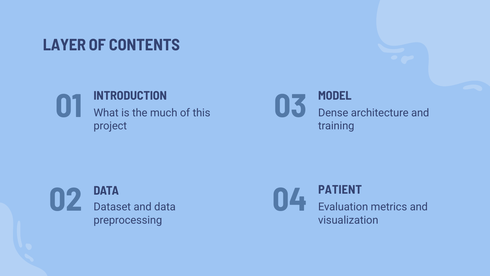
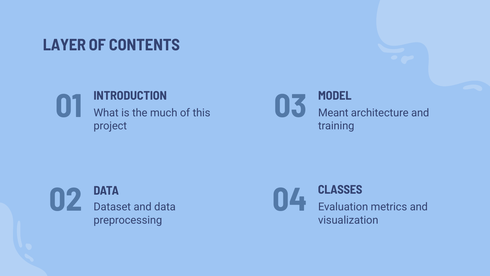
Dense: Dense -> Meant
PATIENT: PATIENT -> CLASSES
